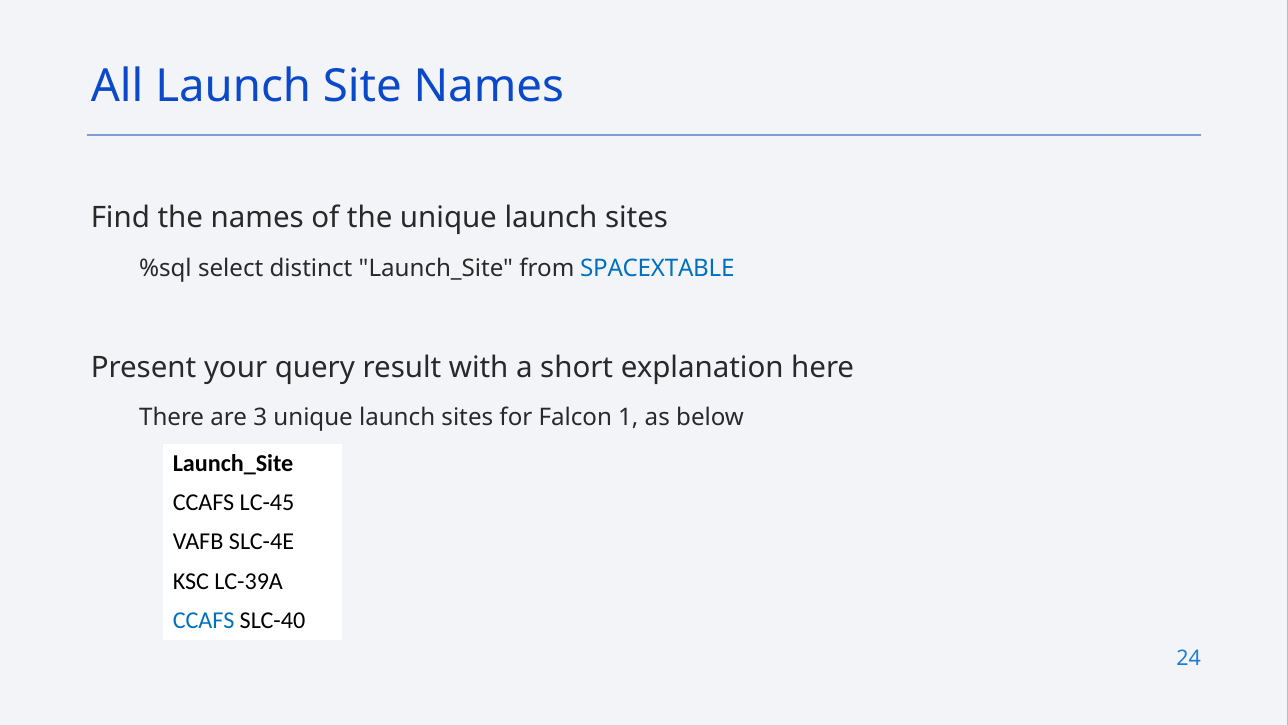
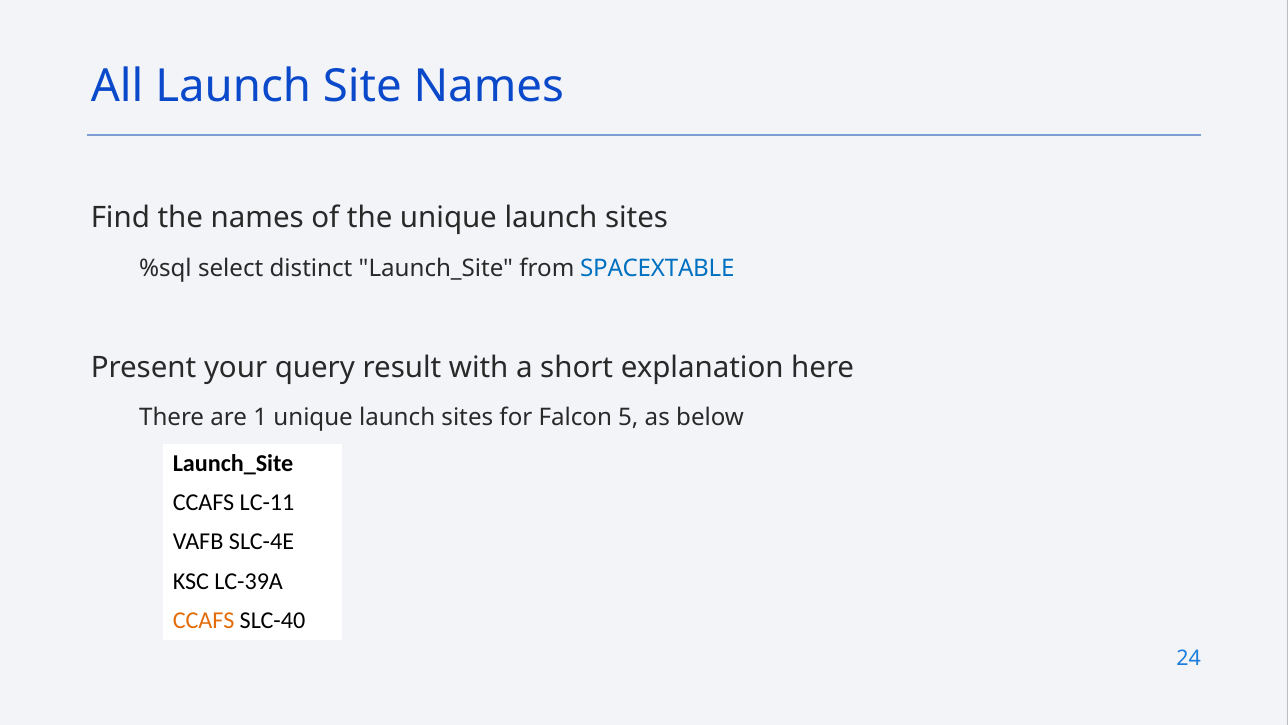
3: 3 -> 1
1: 1 -> 5
LC-45: LC-45 -> LC-11
CCAFS at (204, 620) colour: blue -> orange
